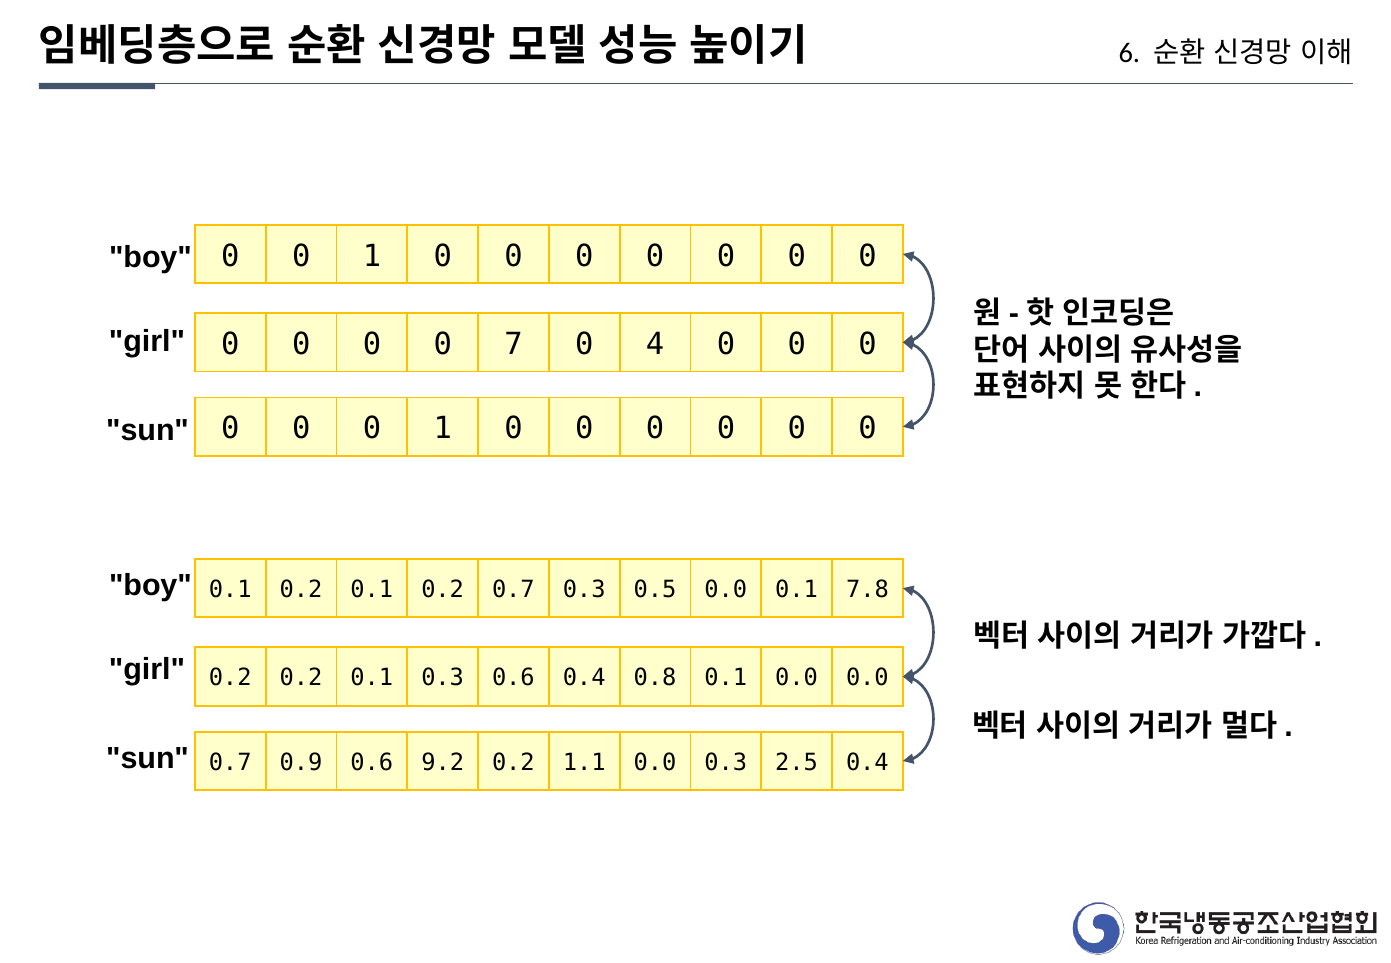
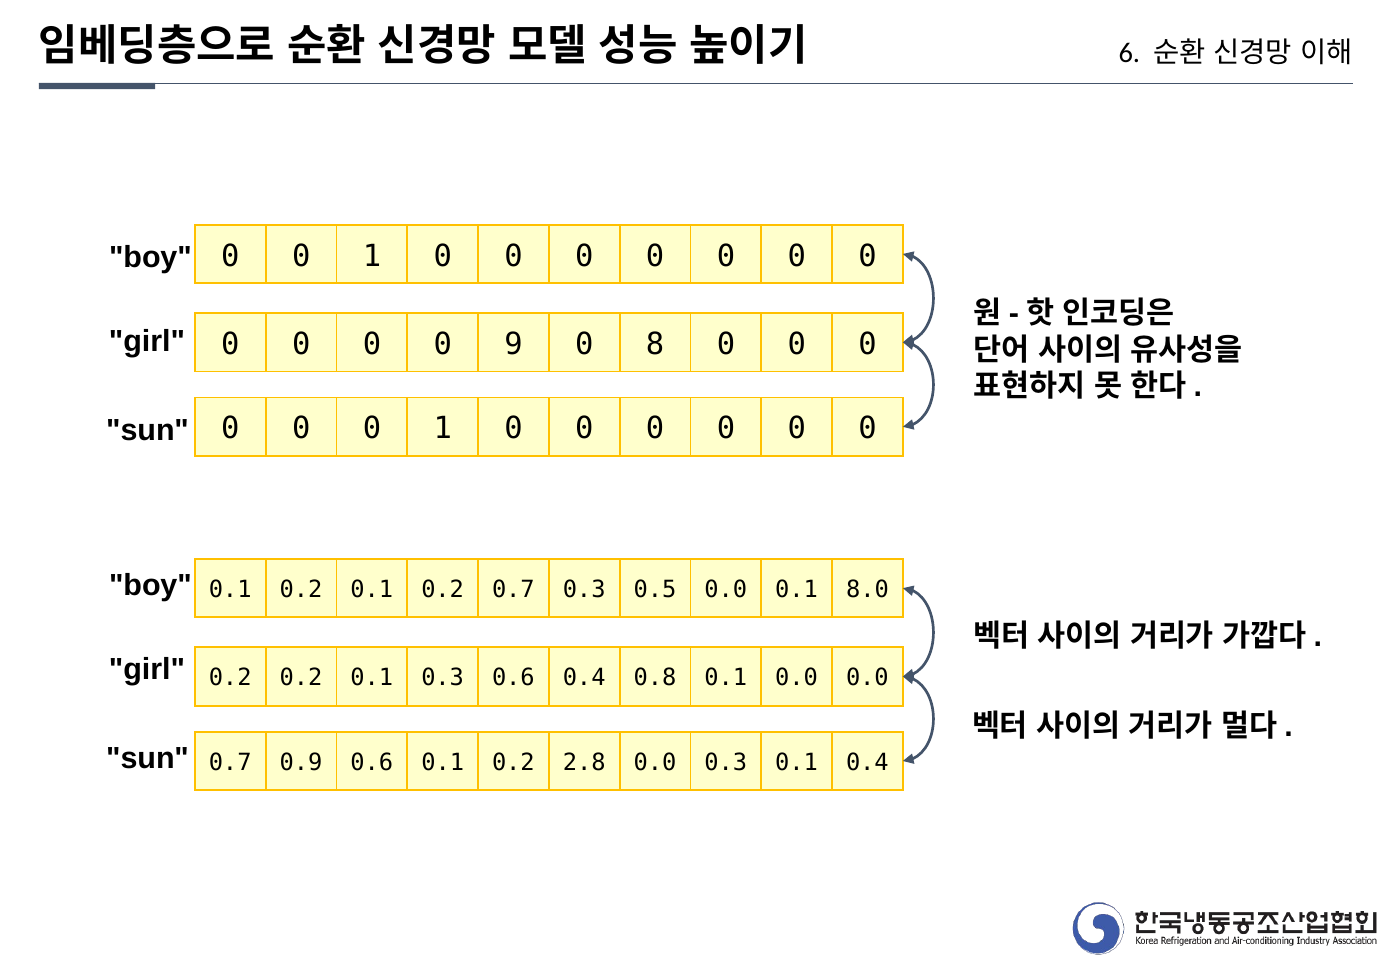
7: 7 -> 9
4: 4 -> 8
7.8: 7.8 -> 8.0
0.6 9.2: 9.2 -> 0.1
1.1: 1.1 -> 2.8
0.3 2.5: 2.5 -> 0.1
